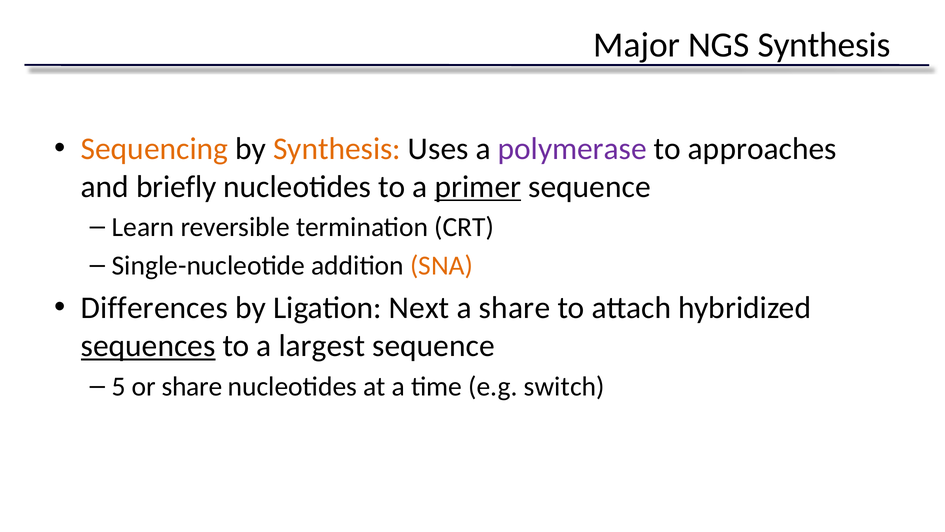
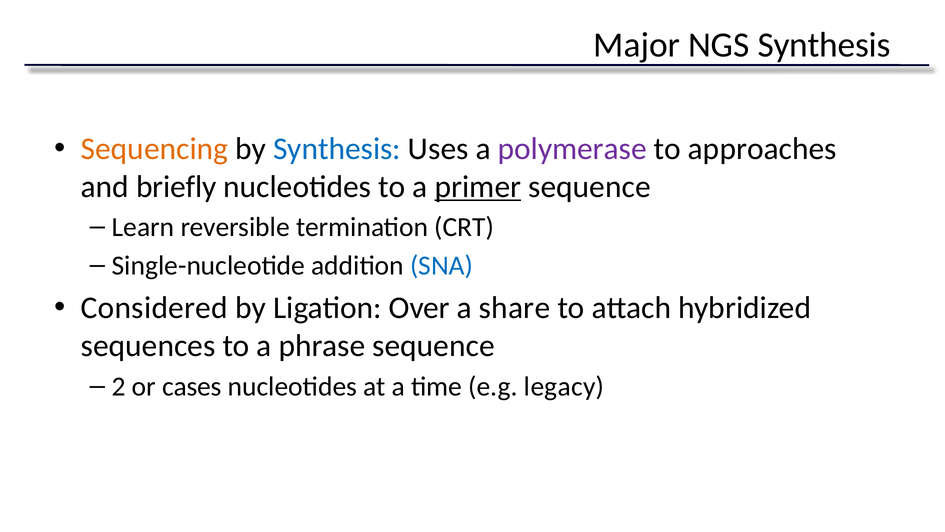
Synthesis at (337, 149) colour: orange -> blue
SNA colour: orange -> blue
Differences: Differences -> Considered
Next: Next -> Over
sequences underline: present -> none
largest: largest -> phrase
5: 5 -> 2
or share: share -> cases
switch: switch -> legacy
